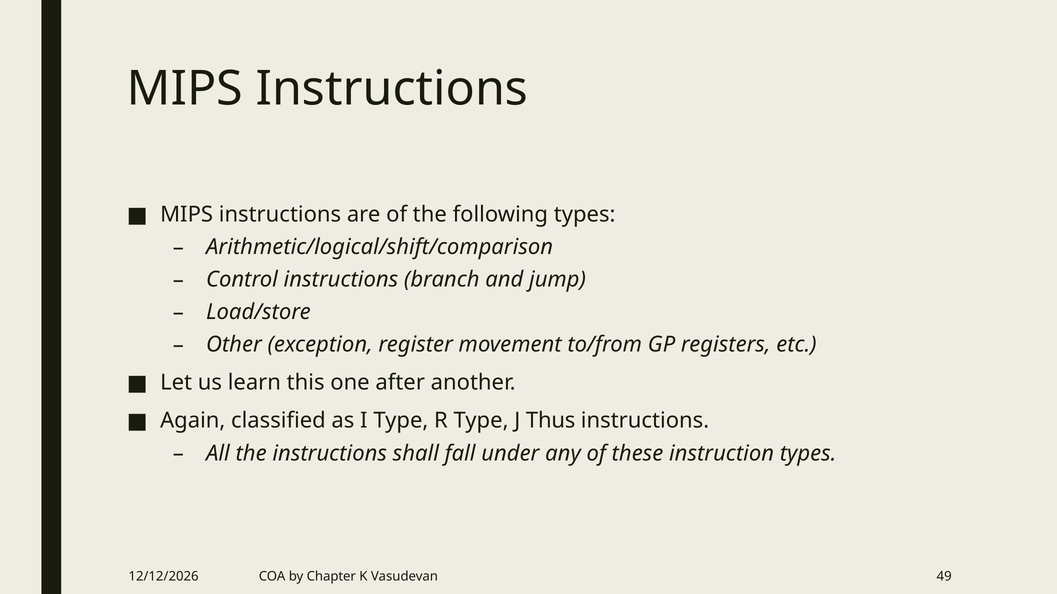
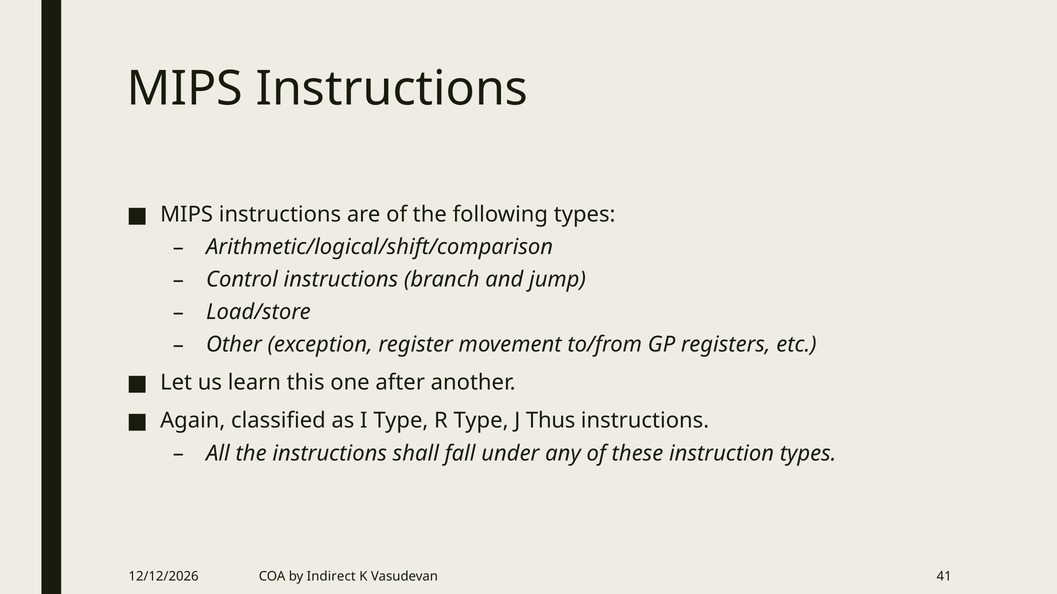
Chapter: Chapter -> Indirect
49: 49 -> 41
